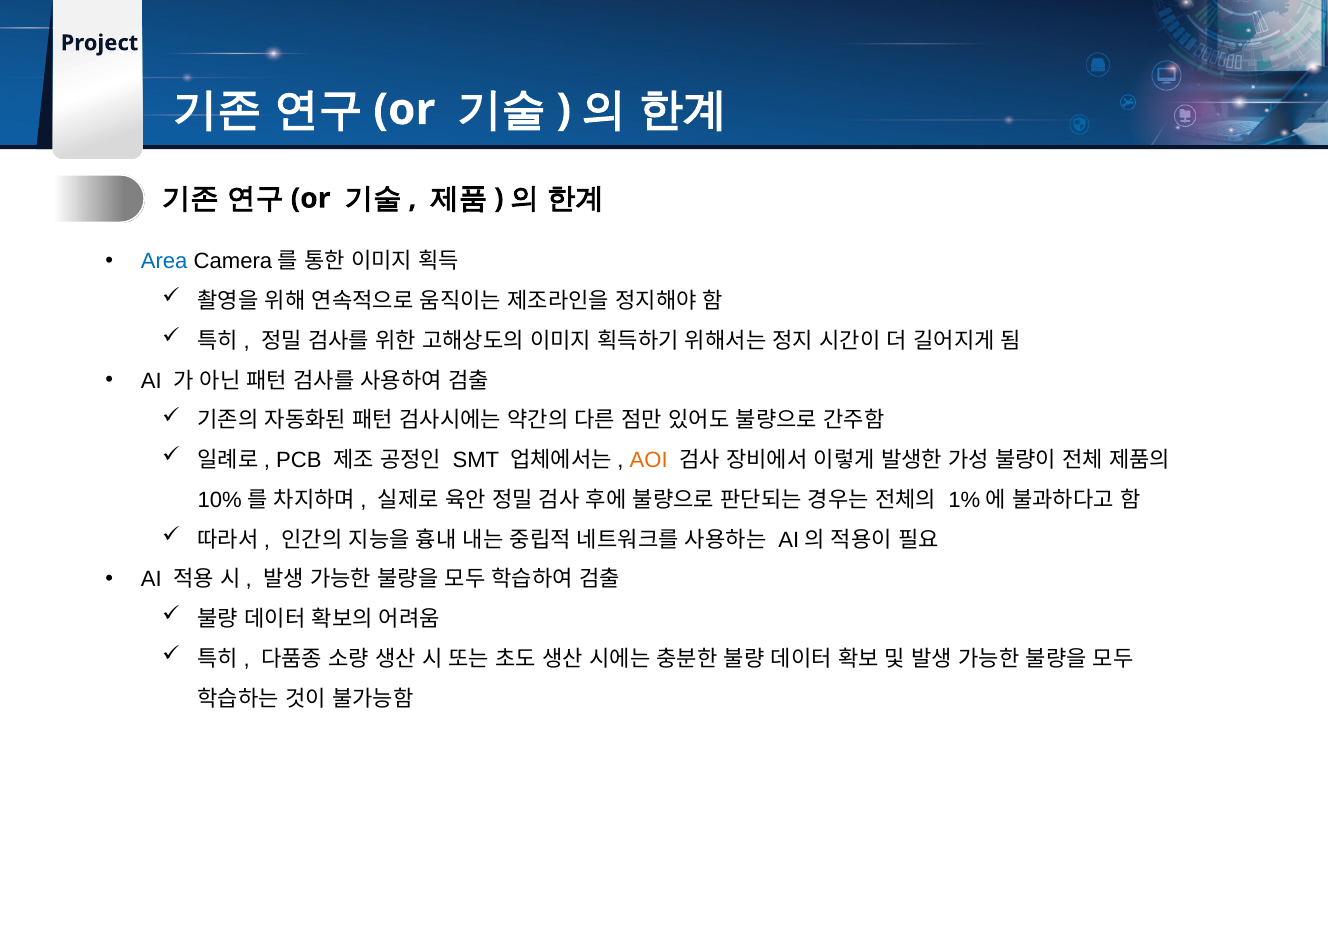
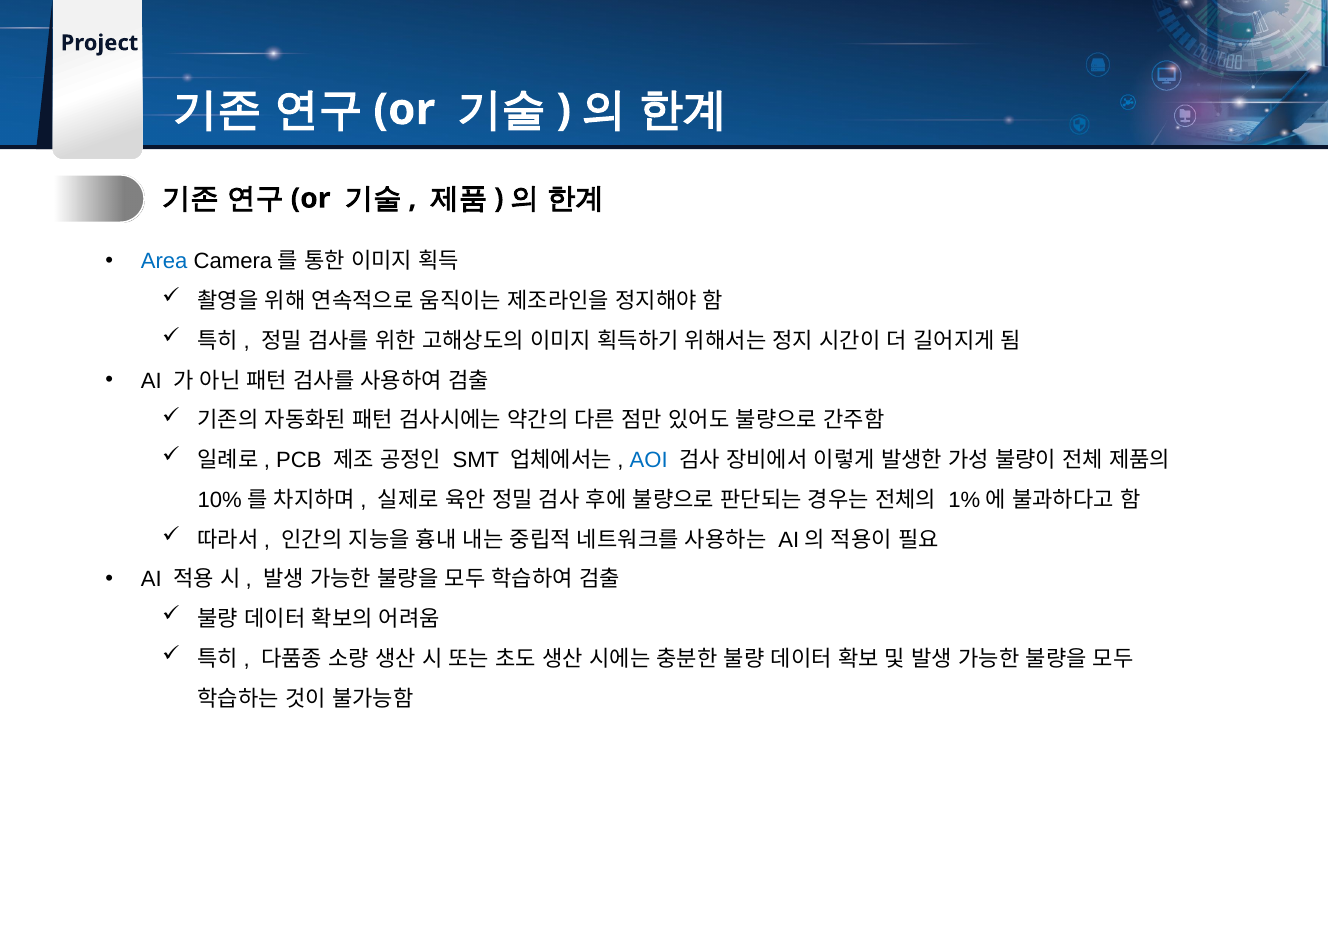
AOI colour: orange -> blue
